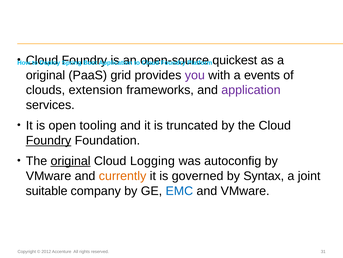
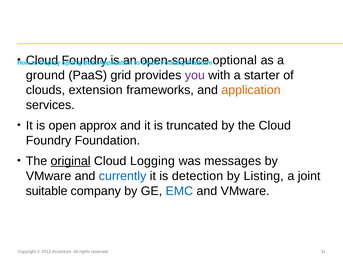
quickest: quickest -> optional
original at (45, 75): original -> ground
events: events -> starter
application at (251, 90) colour: purple -> orange
tooling: tooling -> approx
Foundry at (49, 140) underline: present -> none
autoconfig: autoconfig -> messages
currently colour: orange -> blue
governed: governed -> detection
Syntax: Syntax -> Listing
